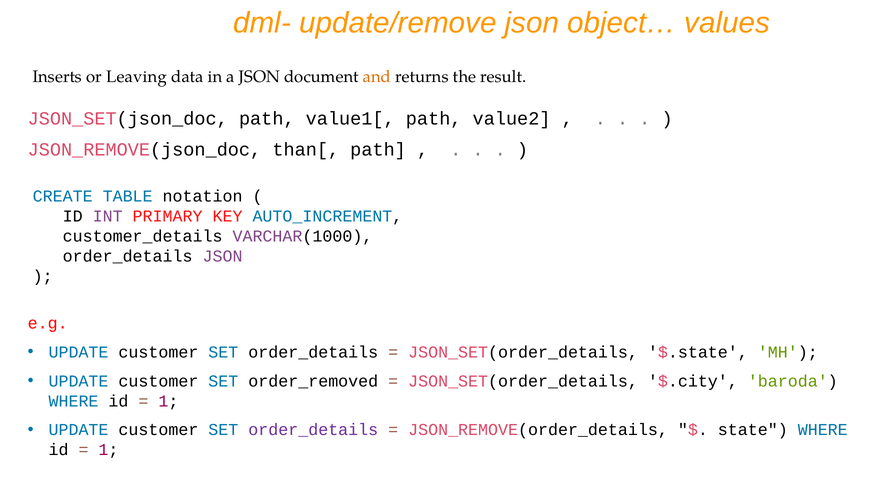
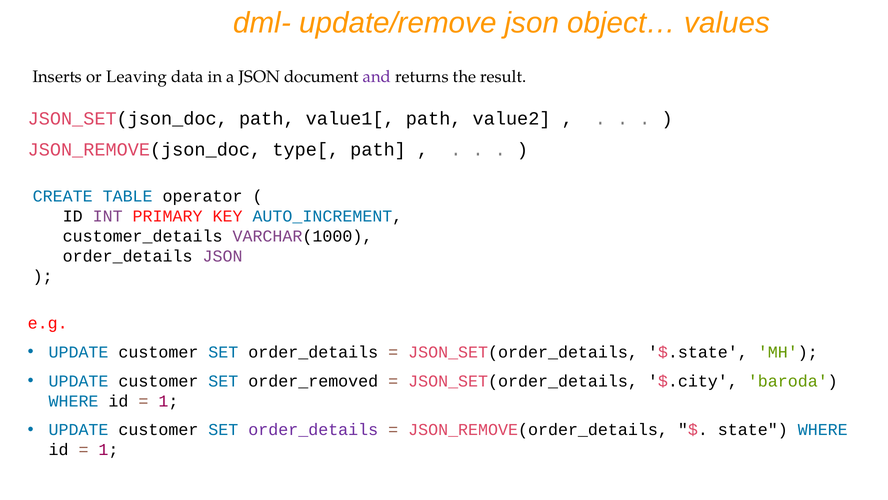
and colour: orange -> purple
than[: than[ -> type[
notation: notation -> operator
